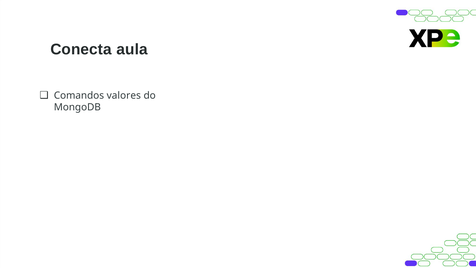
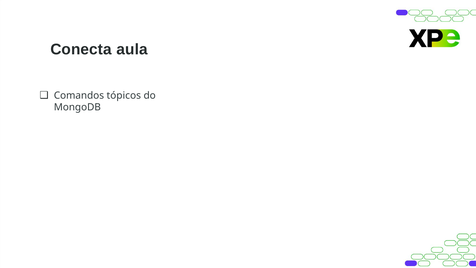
valores: valores -> tópicos
